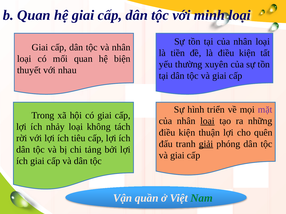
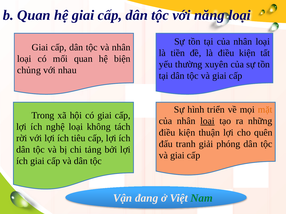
minh: minh -> năng
thuyết: thuyết -> chủng
mặt colour: purple -> orange
nhảy: nhảy -> nghệ
giải underline: present -> none
quần: quần -> đang
